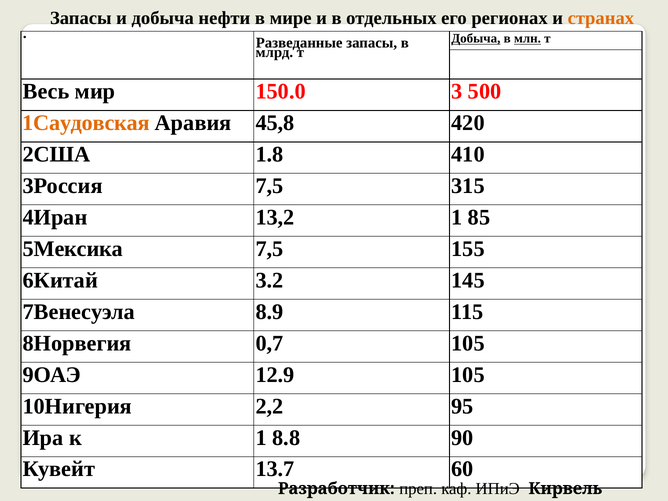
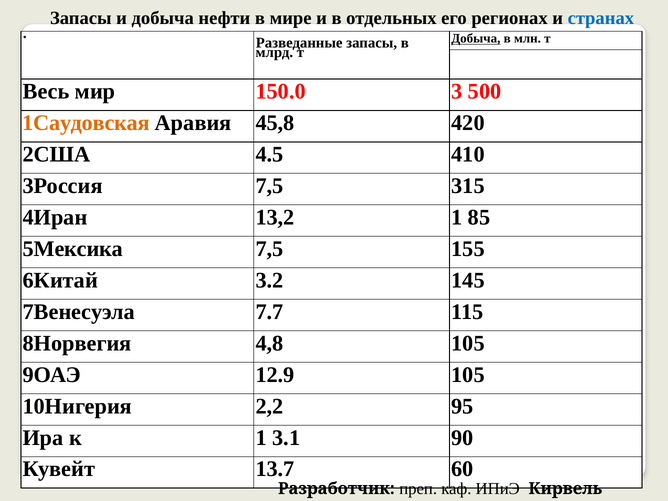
странах colour: orange -> blue
млн underline: present -> none
1.8: 1.8 -> 4.5
8.9: 8.9 -> 7.7
0,7: 0,7 -> 4,8
8.8: 8.8 -> 3.1
